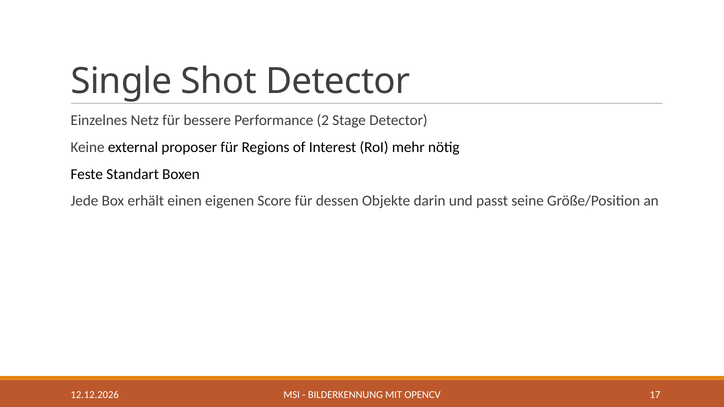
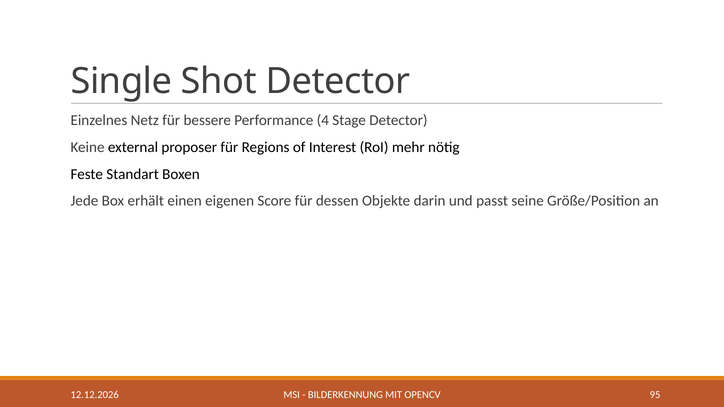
2: 2 -> 4
17: 17 -> 95
